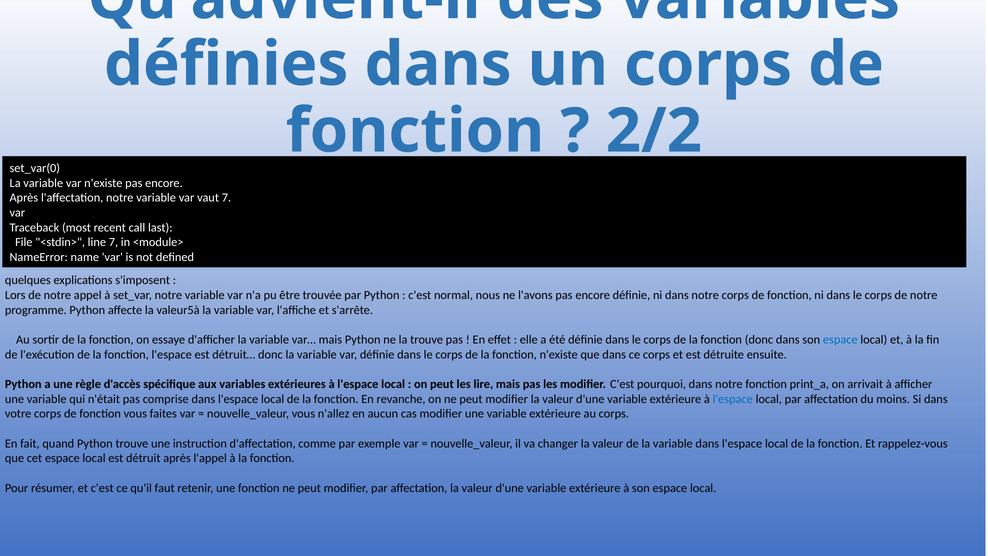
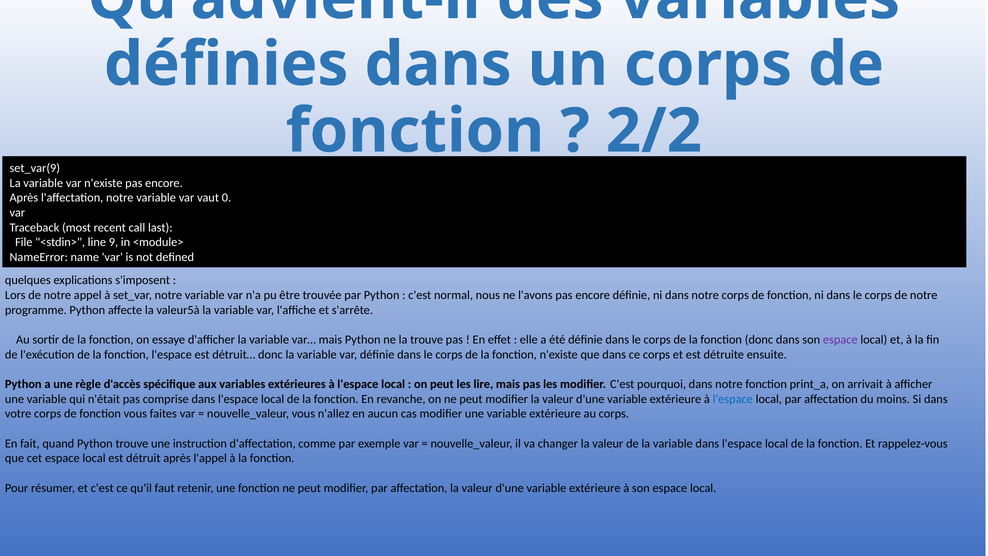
set_var(0: set_var(0 -> set_var(9
vaut 7: 7 -> 0
line 7: 7 -> 9
espace at (840, 340) colour: blue -> purple
